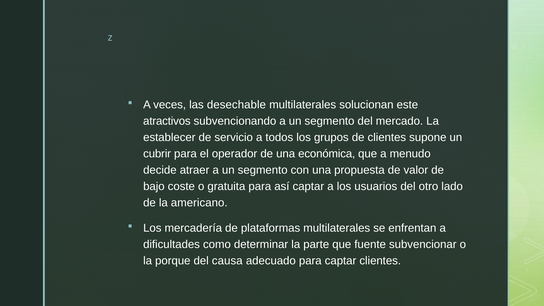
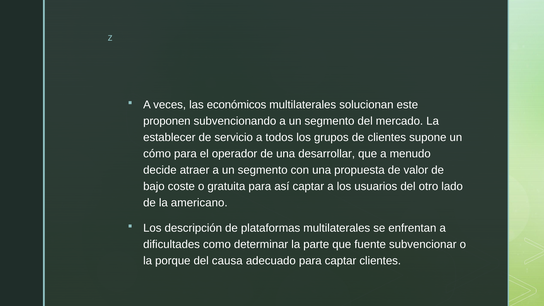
desechable: desechable -> económicos
atractivos: atractivos -> proponen
cubrir: cubrir -> cómo
económica: económica -> desarrollar
mercadería: mercadería -> descripción
